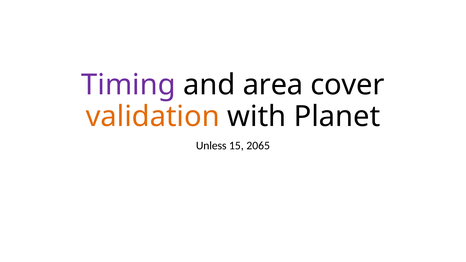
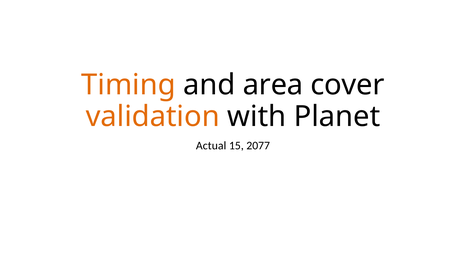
Timing colour: purple -> orange
Unless: Unless -> Actual
2065: 2065 -> 2077
